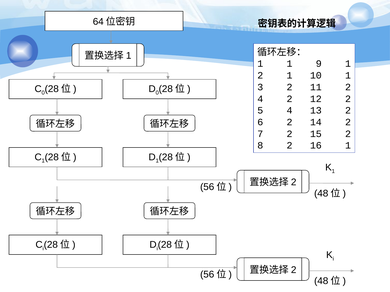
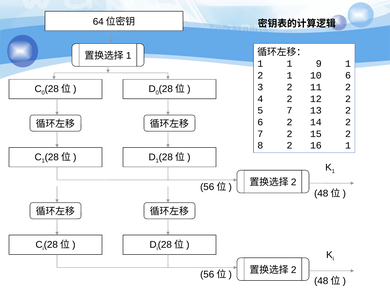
10 1: 1 -> 6
5 4: 4 -> 7
